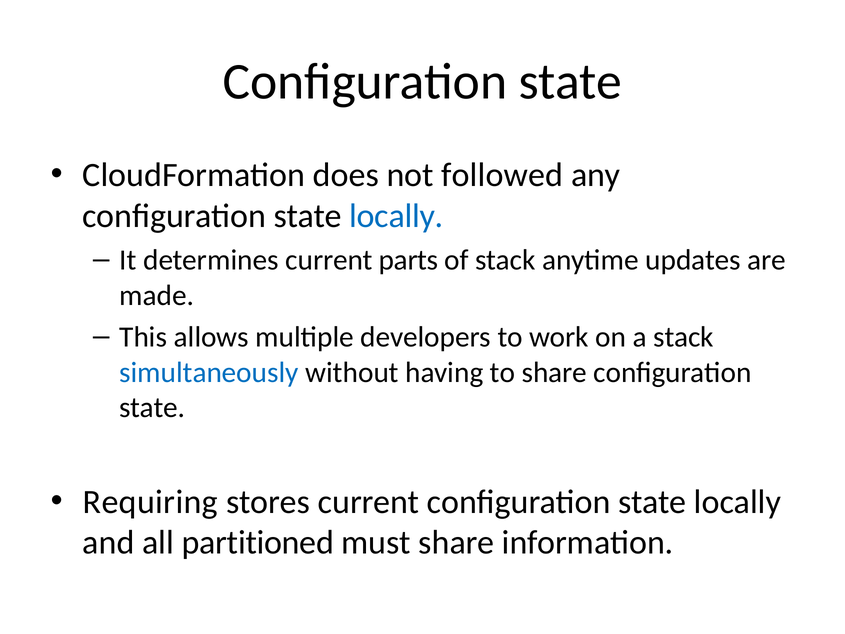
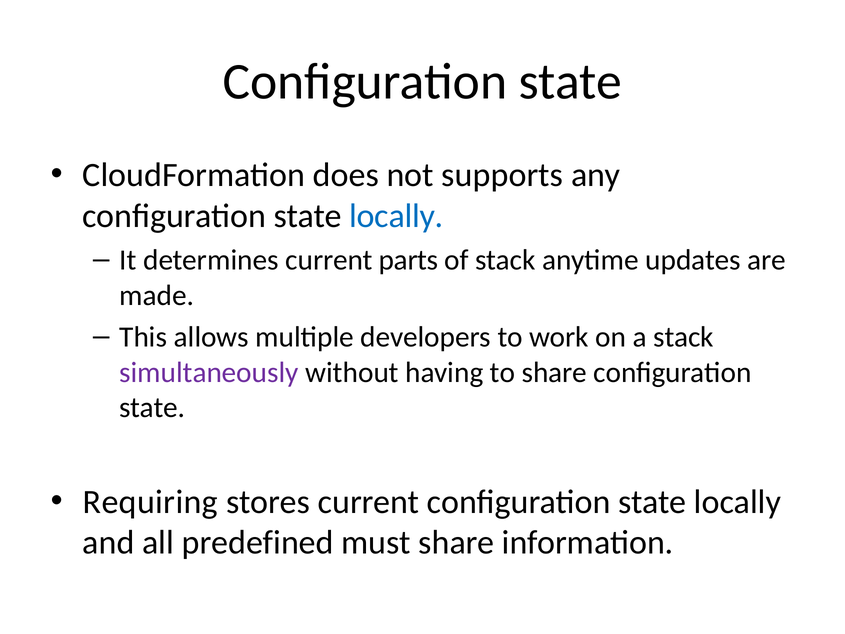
followed: followed -> supports
simultaneously colour: blue -> purple
partitioned: partitioned -> predefined
